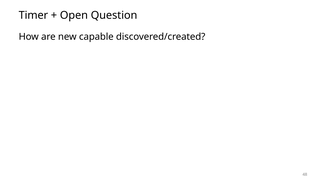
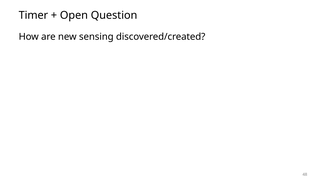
capable: capable -> sensing
